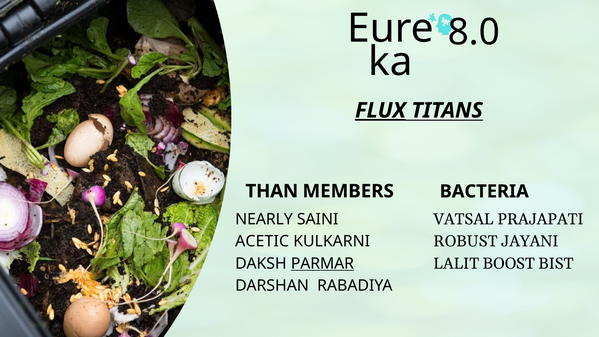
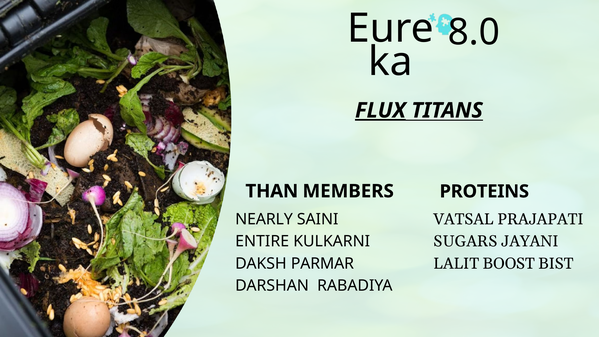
BACTERIA: BACTERIA -> PROTEINS
ROBUST: ROBUST -> SUGARS
ACETIC: ACETIC -> ENTIRE
PARMAR underline: present -> none
